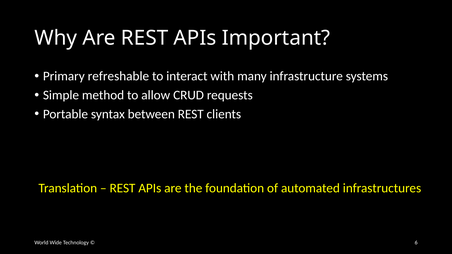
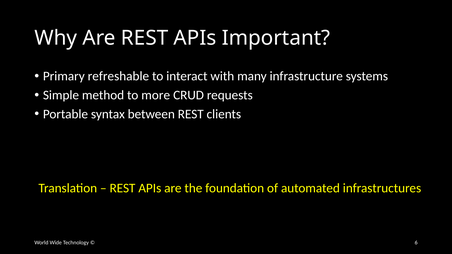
allow: allow -> more
